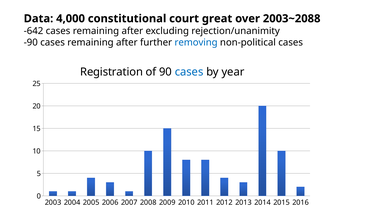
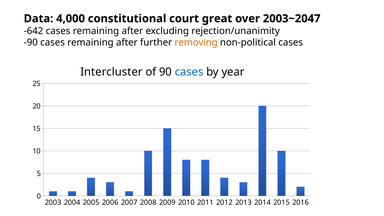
2003~2088: 2003~2088 -> 2003~2047
removing colour: blue -> orange
Registration: Registration -> Intercluster
